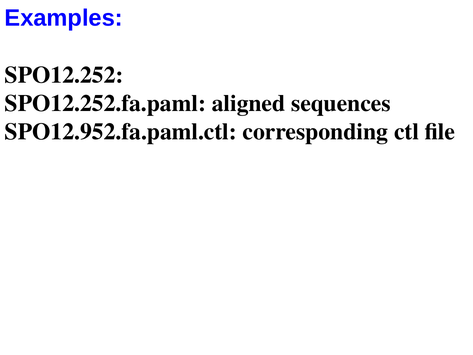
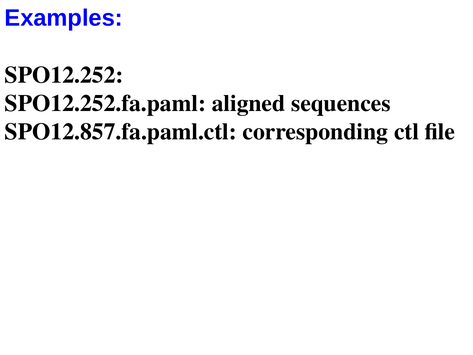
SPO12.952.fa.paml.ctl: SPO12.952.fa.paml.ctl -> SPO12.857.fa.paml.ctl
